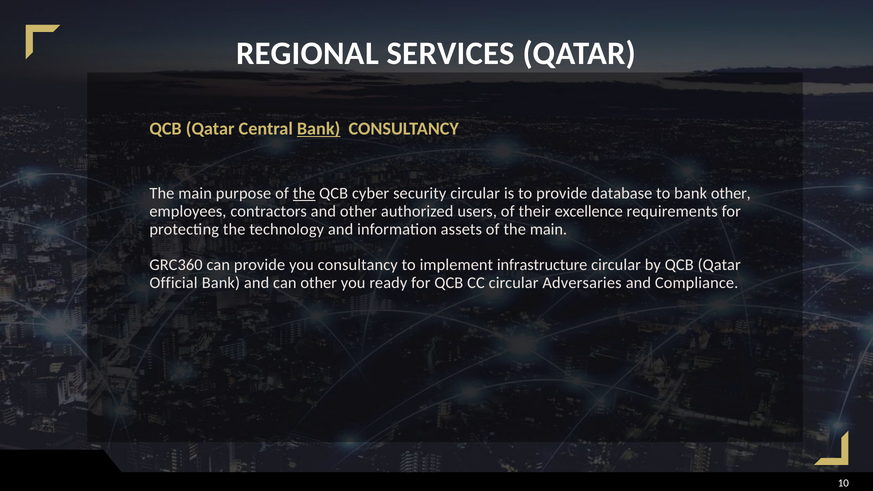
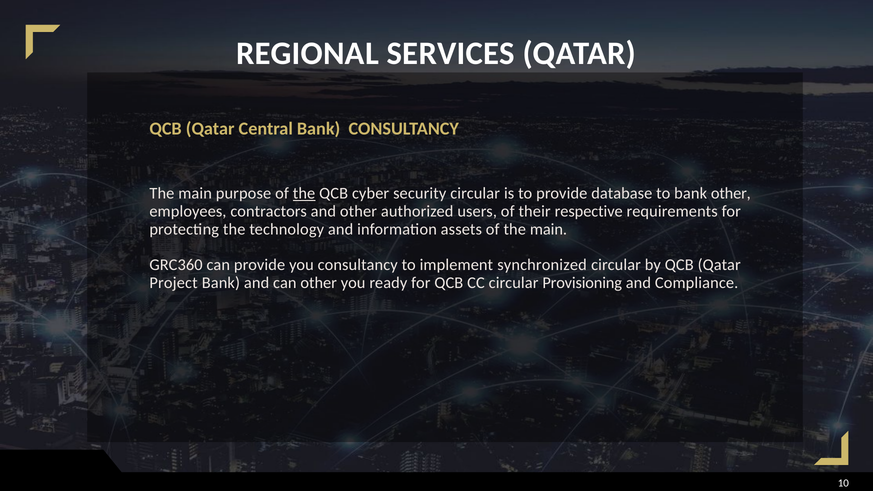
Bank at (319, 129) underline: present -> none
excellence: excellence -> respective
infrastructure: infrastructure -> synchronized
Official: Official -> Project
Adversaries: Adversaries -> Provisioning
